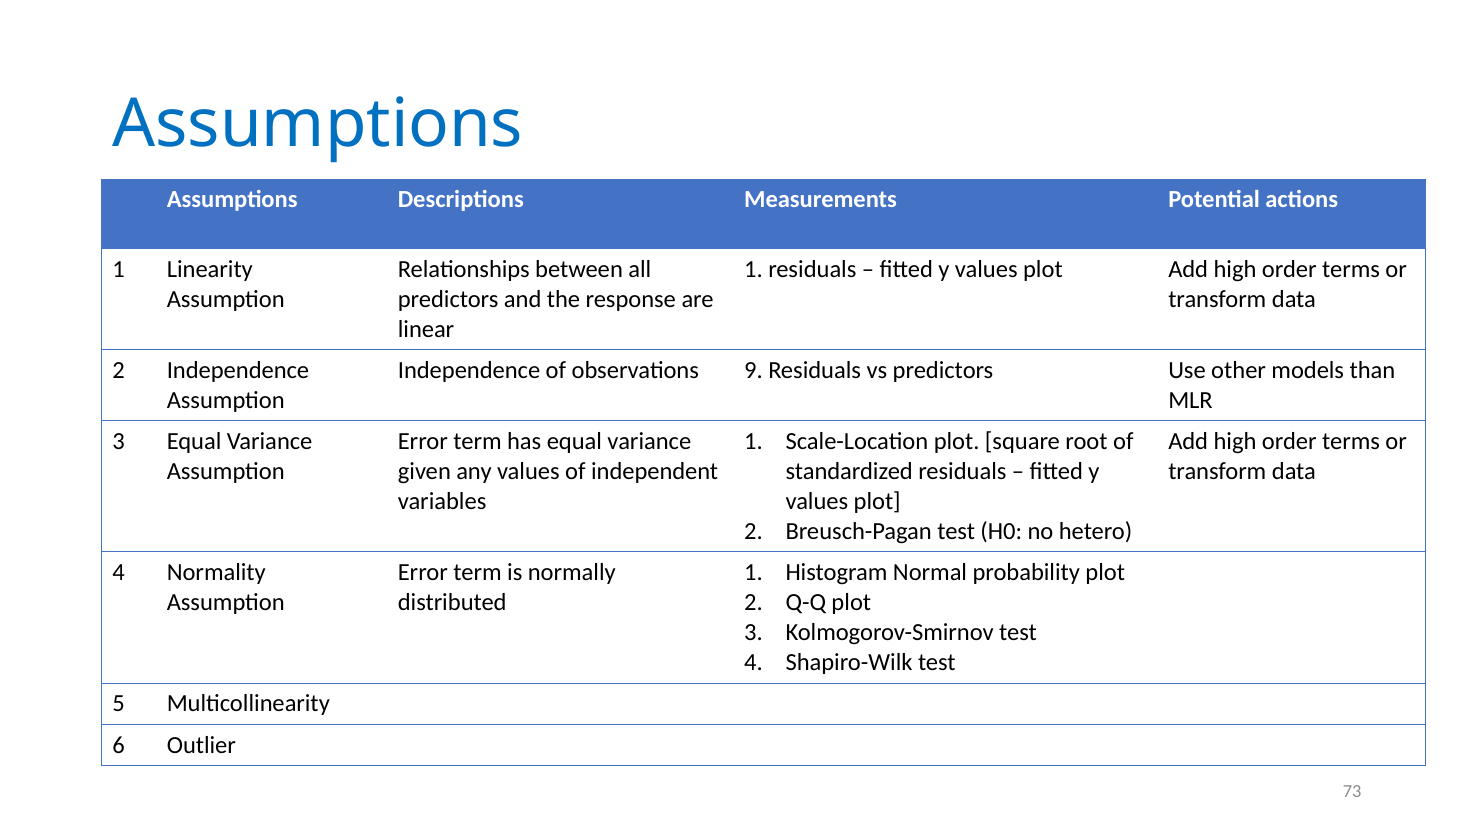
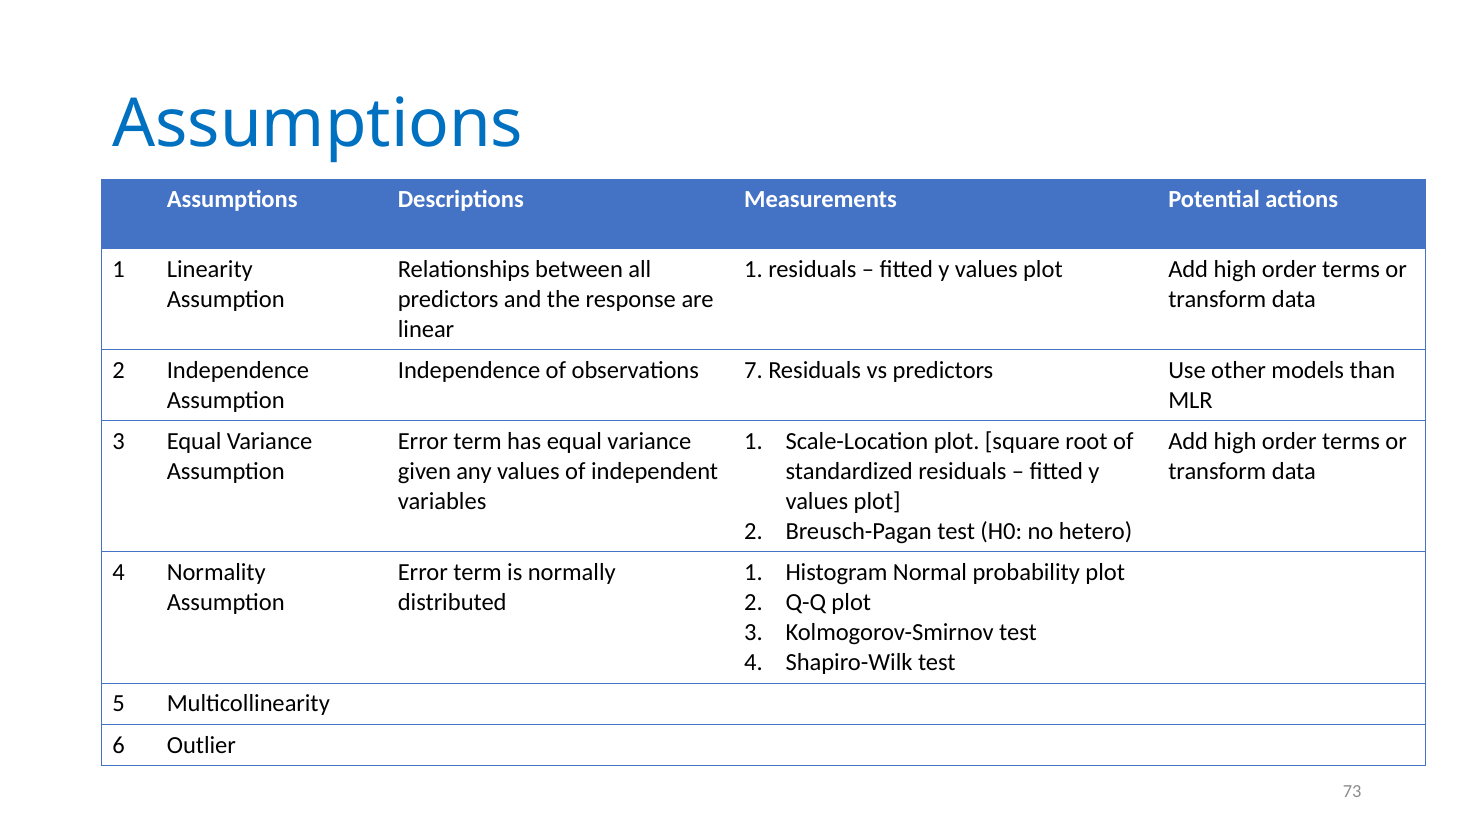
9: 9 -> 7
